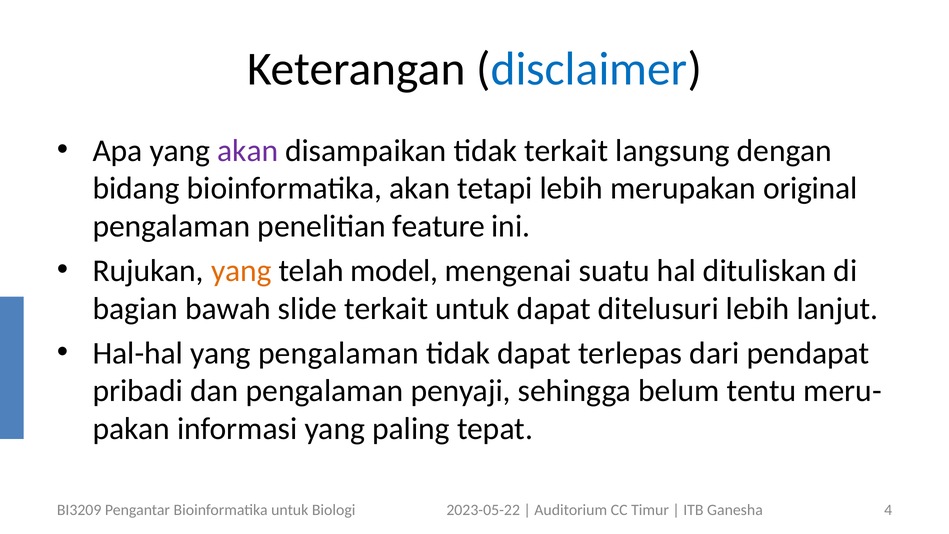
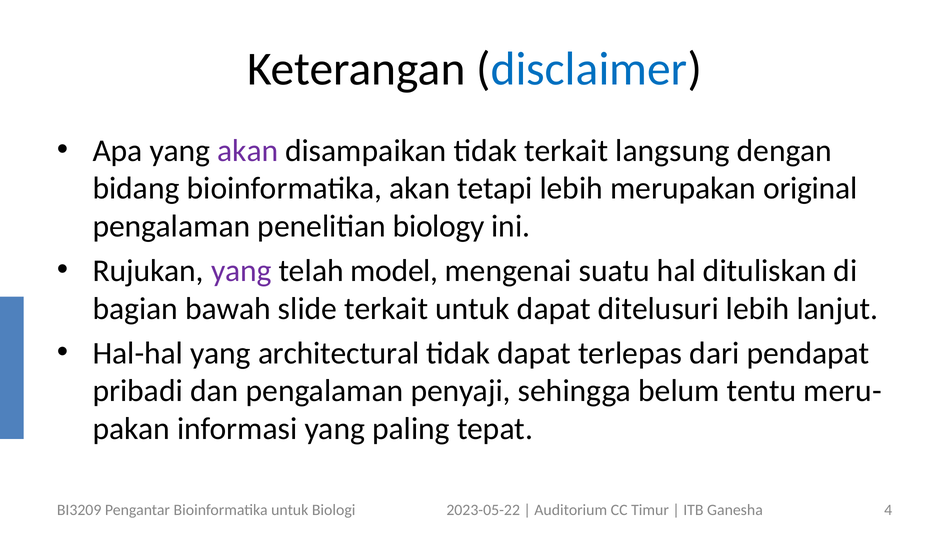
feature: feature -> biology
yang at (241, 271) colour: orange -> purple
yang pengalaman: pengalaman -> architectural
